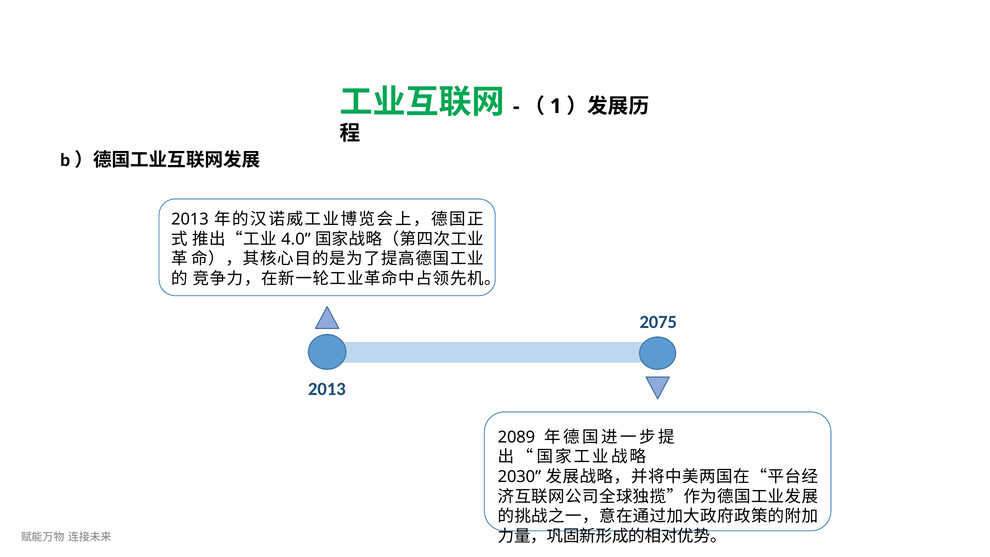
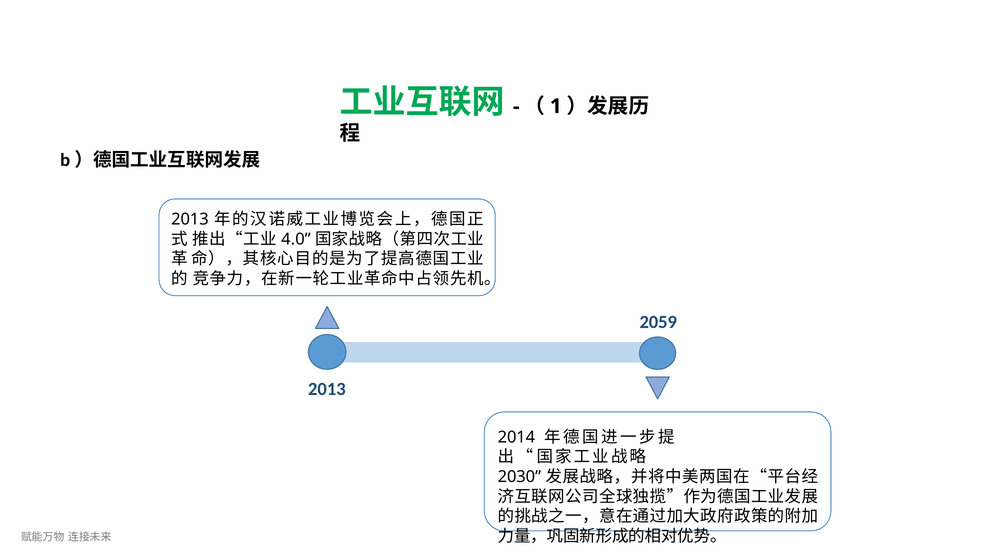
2075: 2075 -> 2059
2089: 2089 -> 2014
